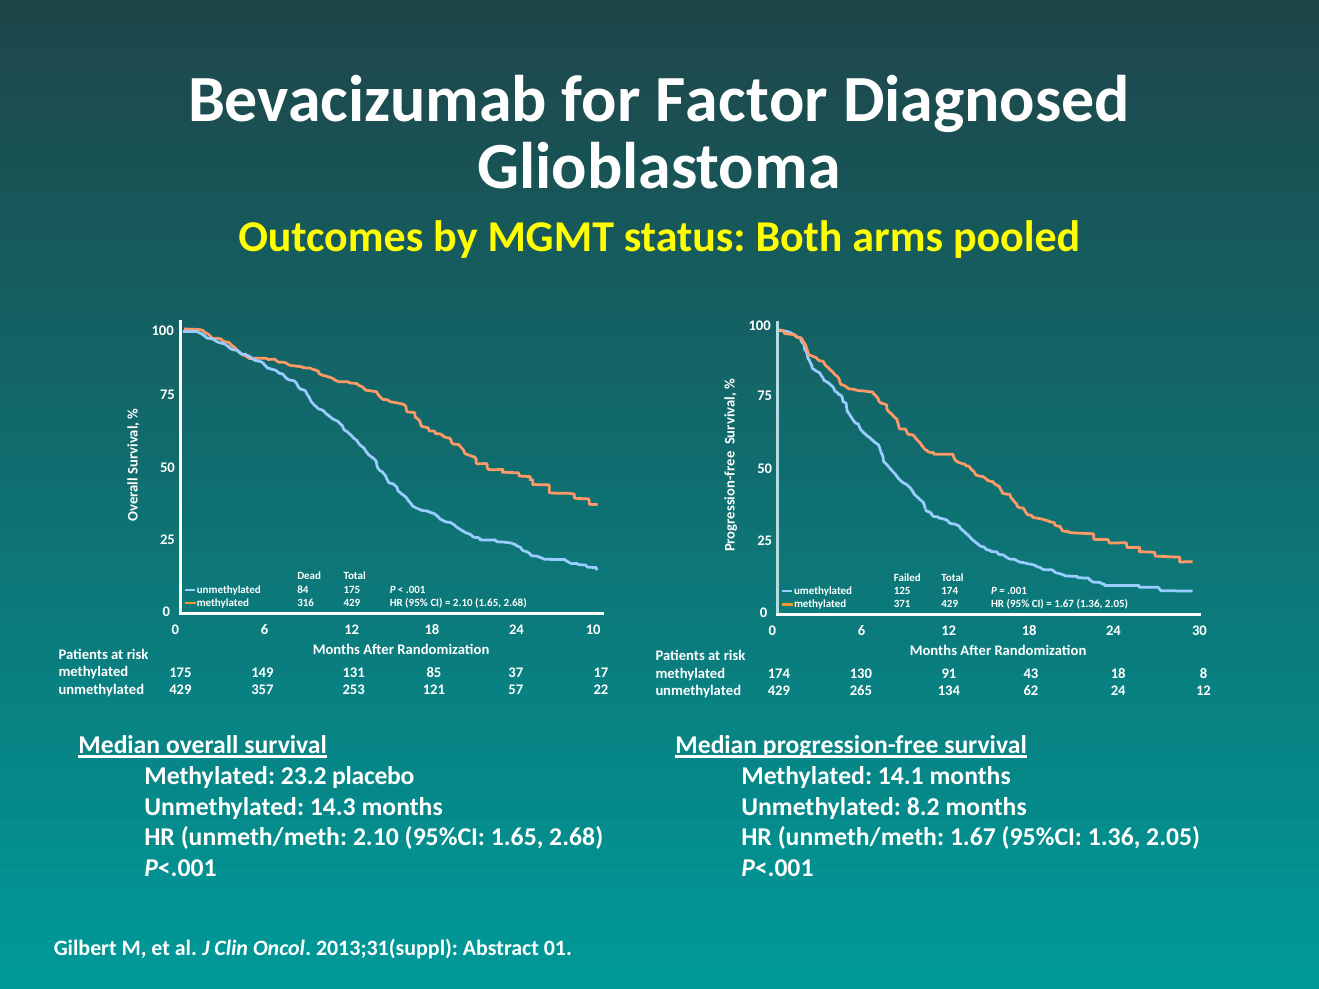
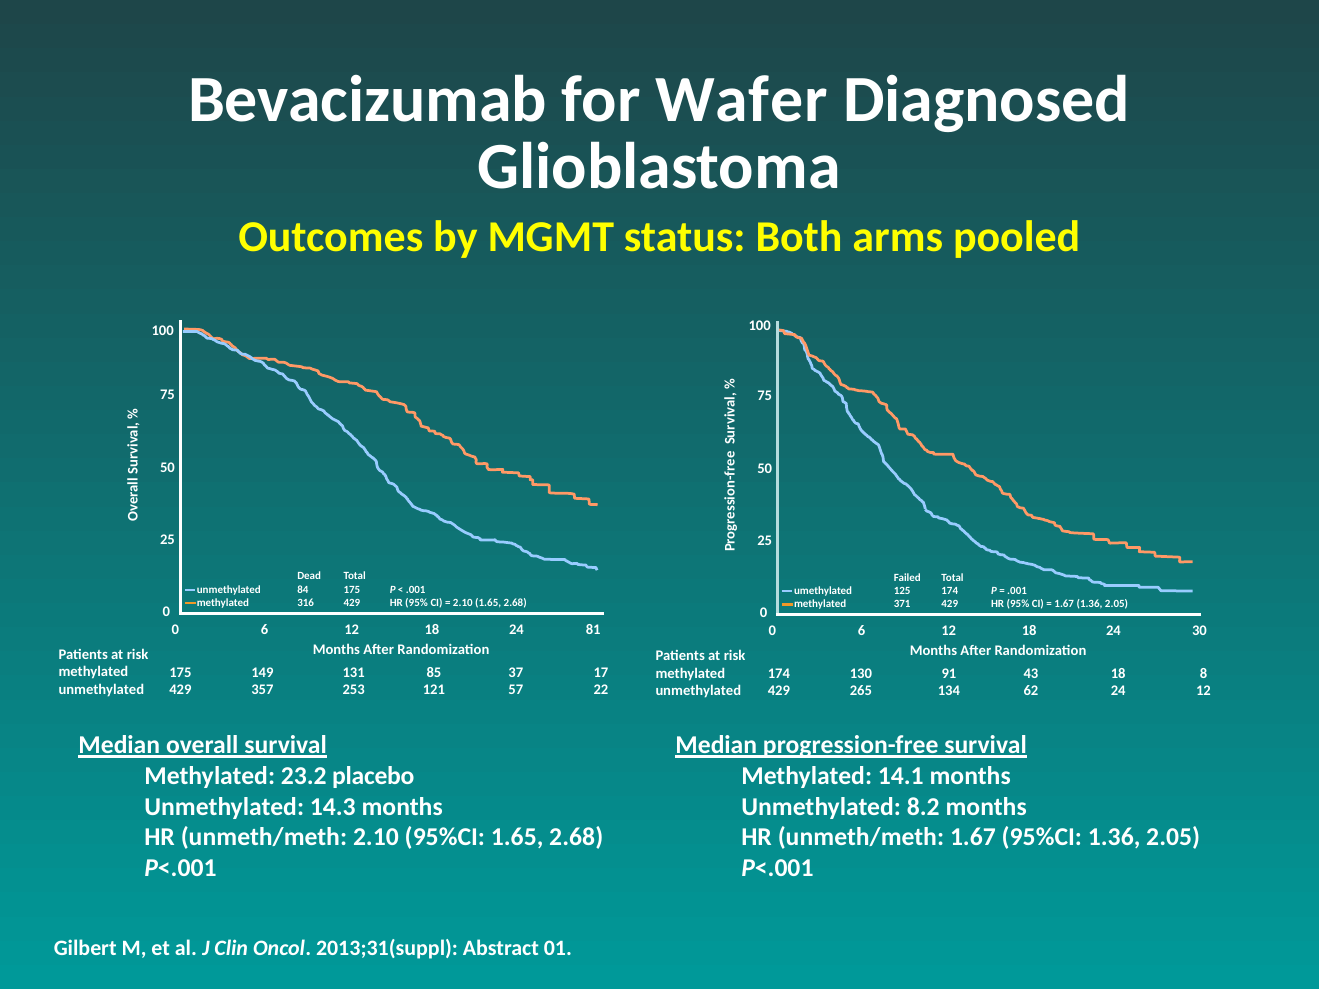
Factor: Factor -> Wafer
10: 10 -> 81
